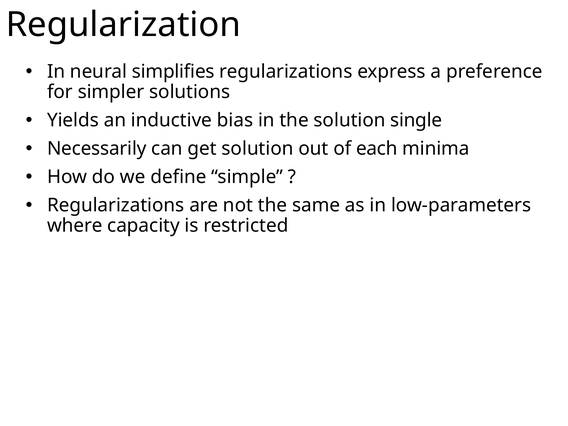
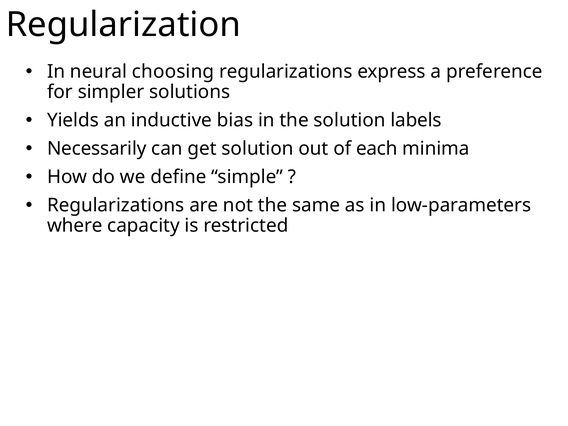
simplifies: simplifies -> choosing
single: single -> labels
